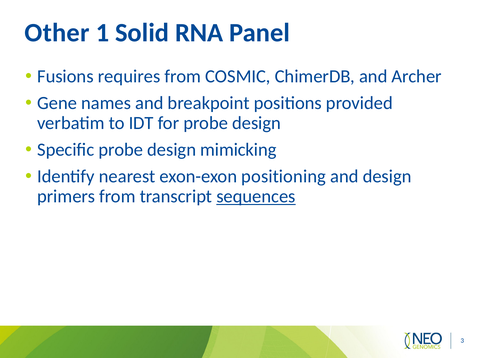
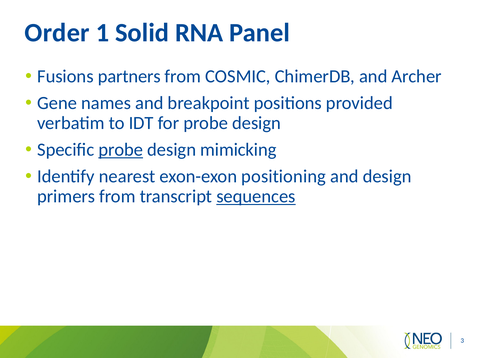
Other: Other -> Order
requires: requires -> partners
probe at (121, 150) underline: none -> present
